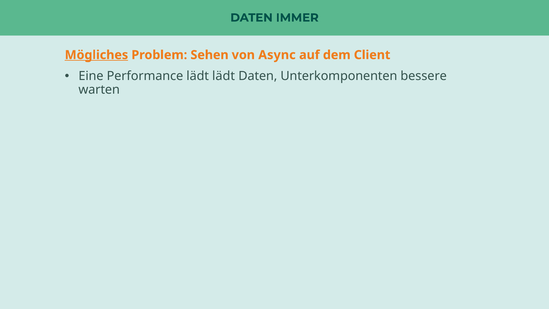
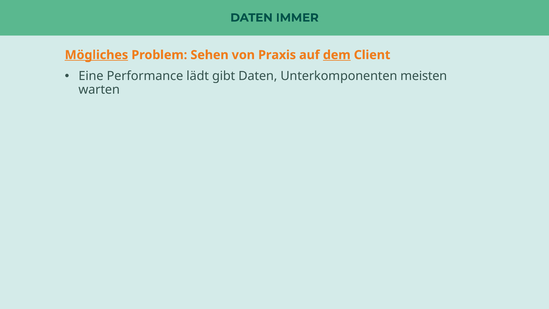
Async: Async -> Praxis
dem underline: none -> present
lädt lädt: lädt -> gibt
bessere: bessere -> meisten
